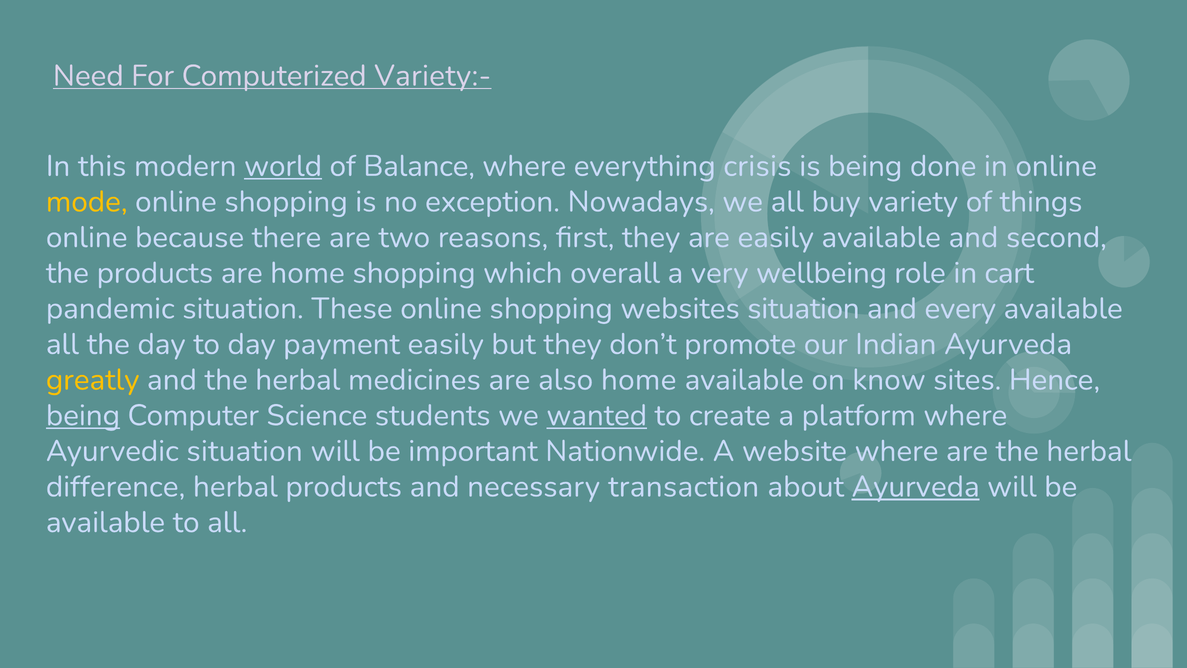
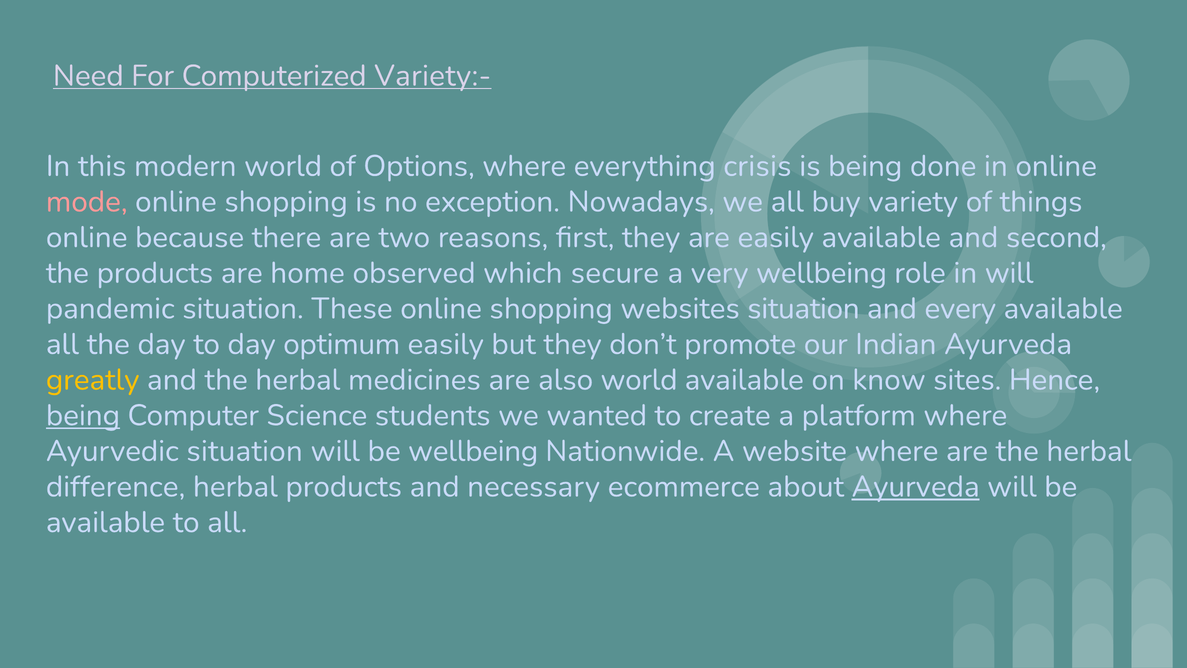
world at (283, 166) underline: present -> none
Balance: Balance -> Options
mode colour: yellow -> pink
home shopping: shopping -> observed
overall: overall -> secure
in cart: cart -> will
payment: payment -> optimum
also home: home -> world
wanted underline: present -> none
be important: important -> wellbeing
transaction: transaction -> ecommerce
